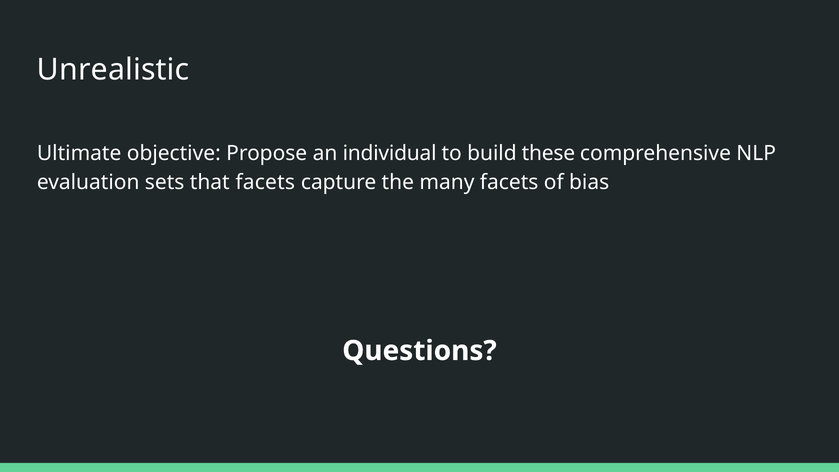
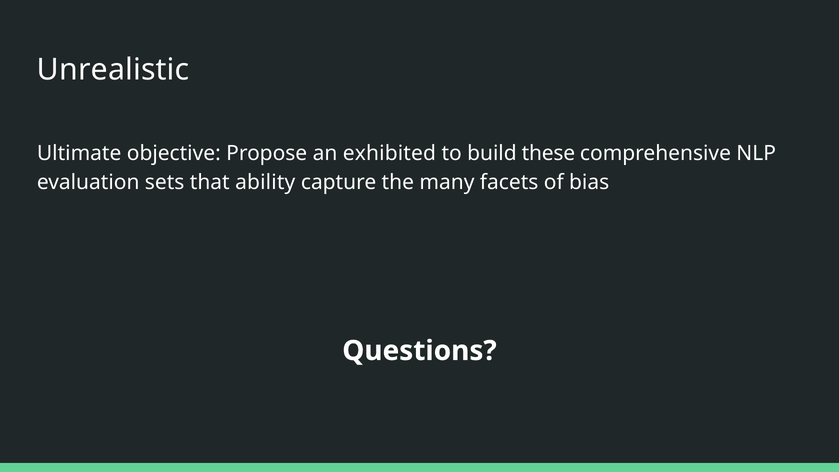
individual: individual -> exhibited
that facets: facets -> ability
